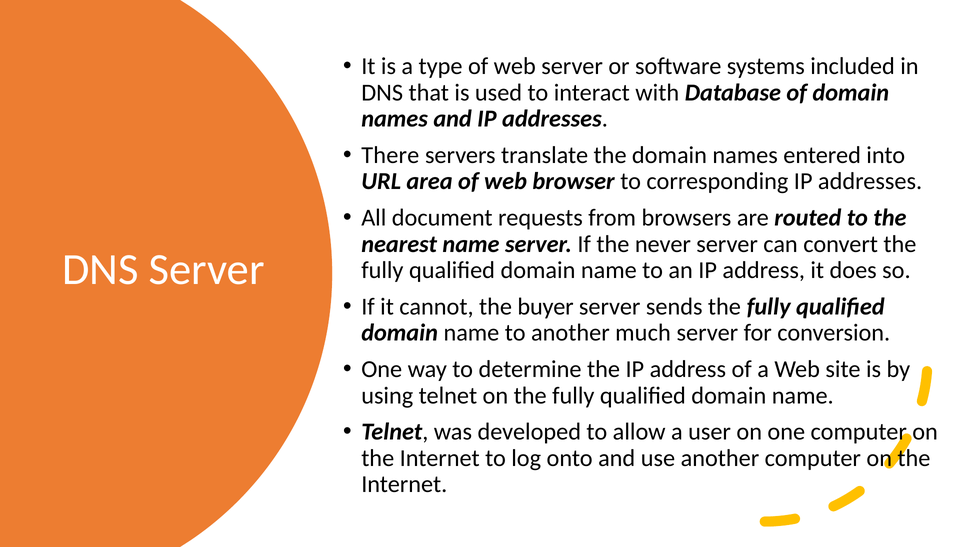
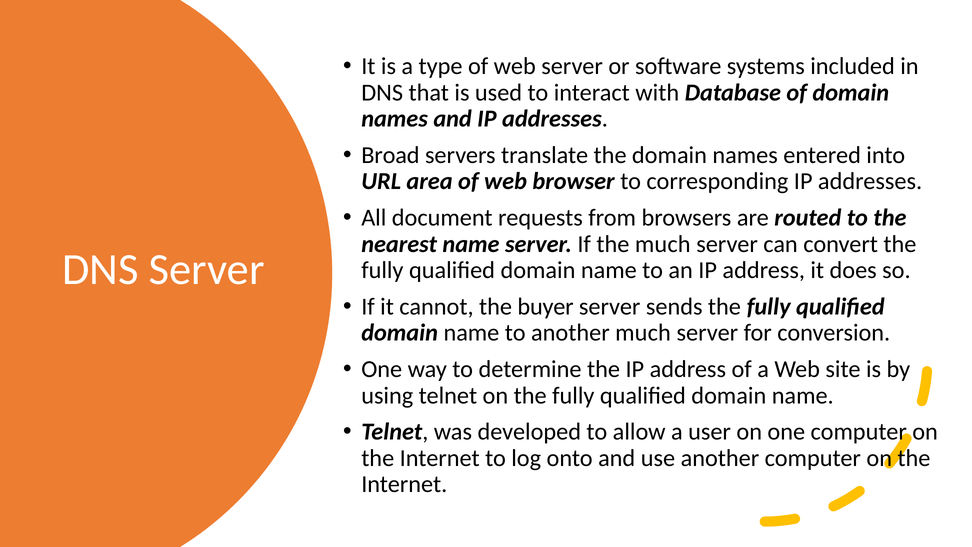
There: There -> Broad
the never: never -> much
